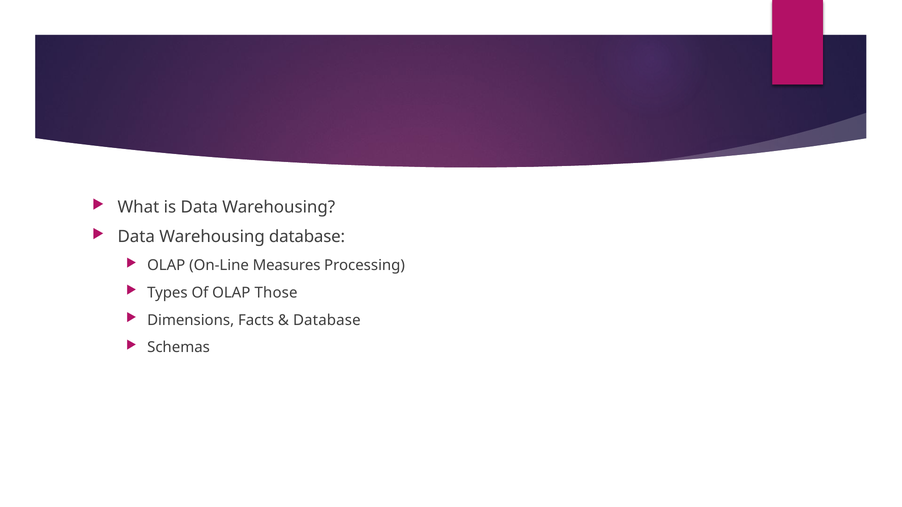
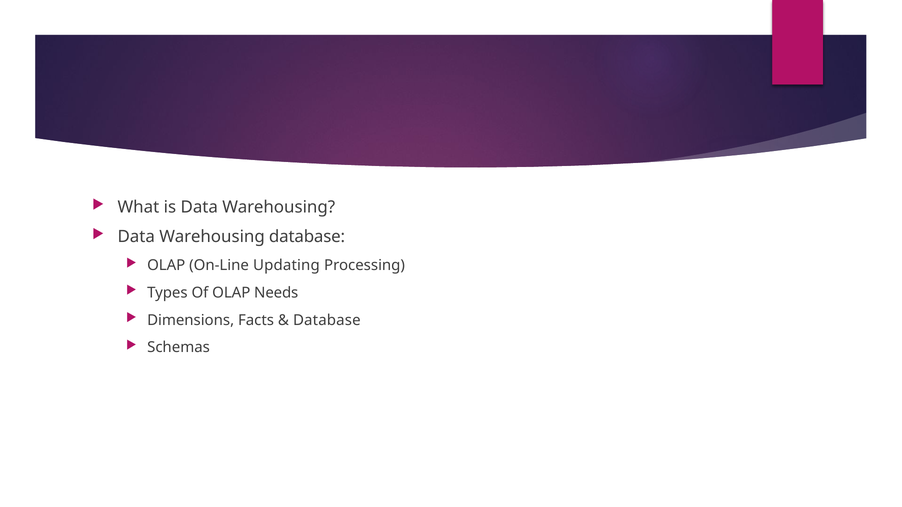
Measures: Measures -> Updating
Those: Those -> Needs
